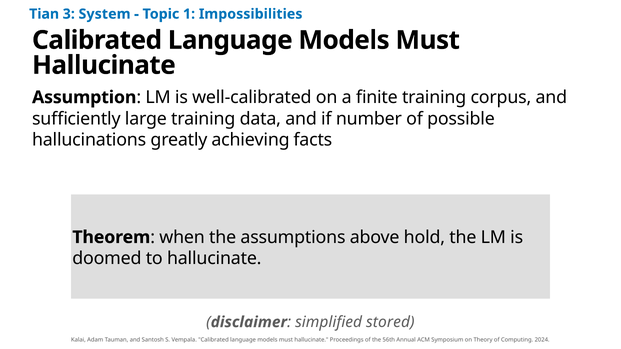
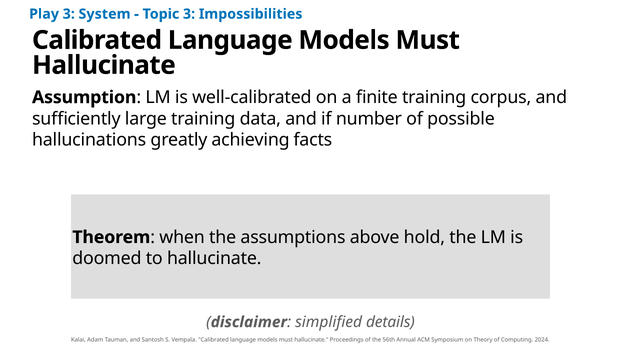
Tian: Tian -> Play
Topic 1: 1 -> 3
stored: stored -> details
